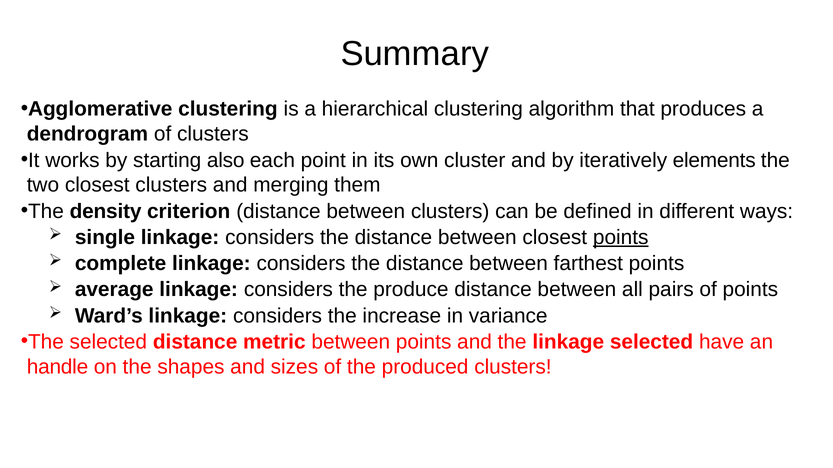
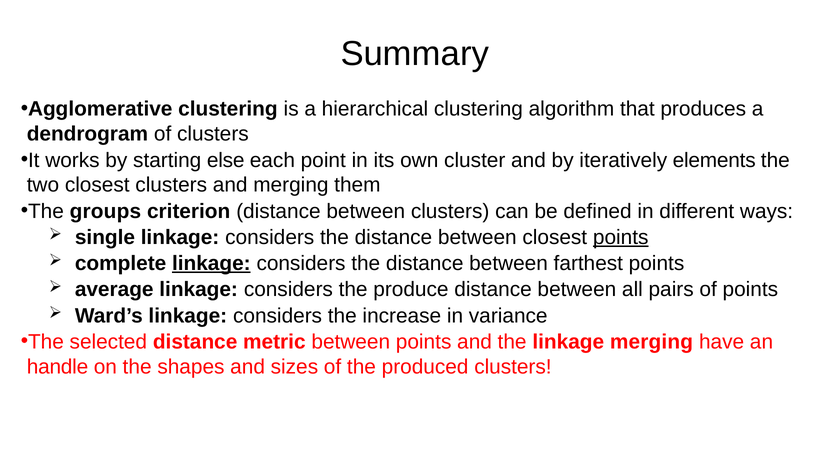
also: also -> else
density: density -> groups
linkage at (211, 264) underline: none -> present
linkage selected: selected -> merging
